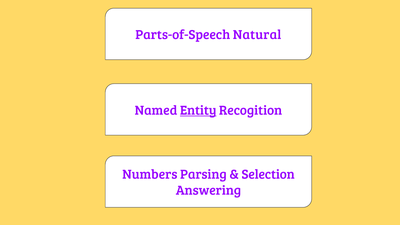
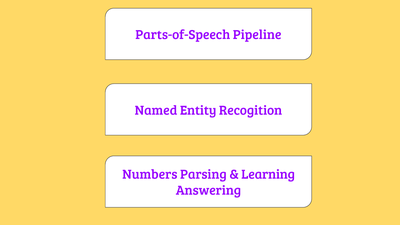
Natural: Natural -> Pipeline
Entity underline: present -> none
Selection: Selection -> Learning
